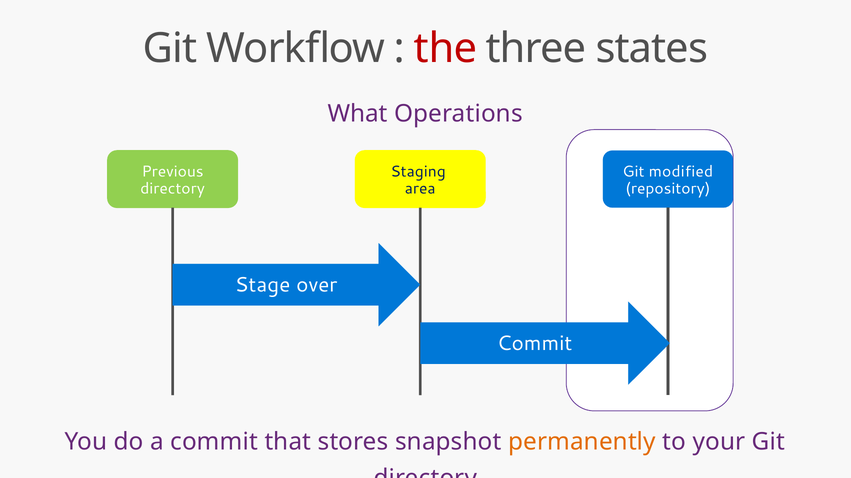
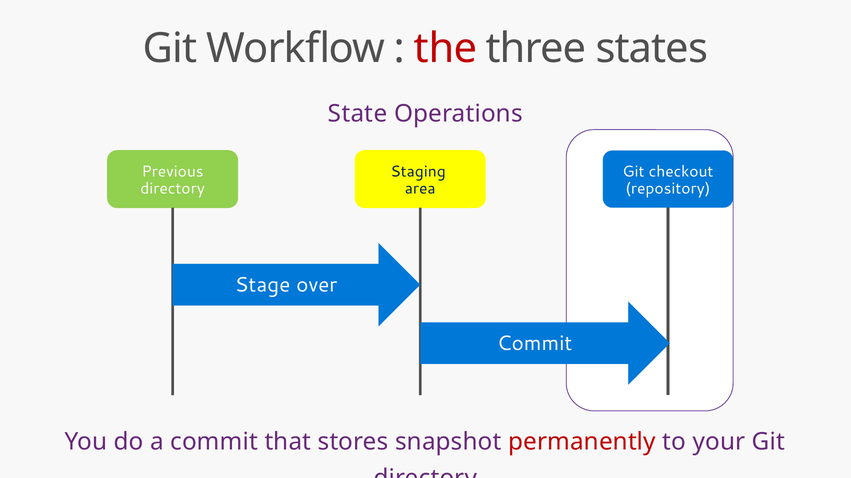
What: What -> State
modified: modified -> checkout
permanently colour: orange -> red
